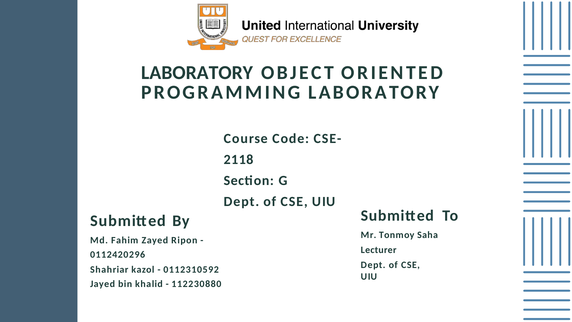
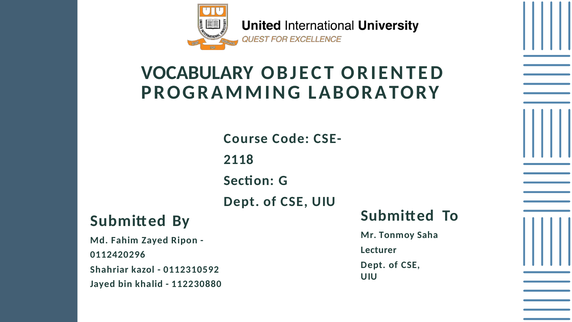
LABORATORY at (197, 73): LABORATORY -> VOCABULARY
